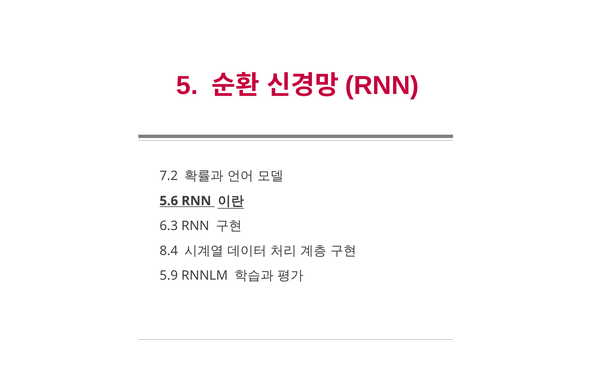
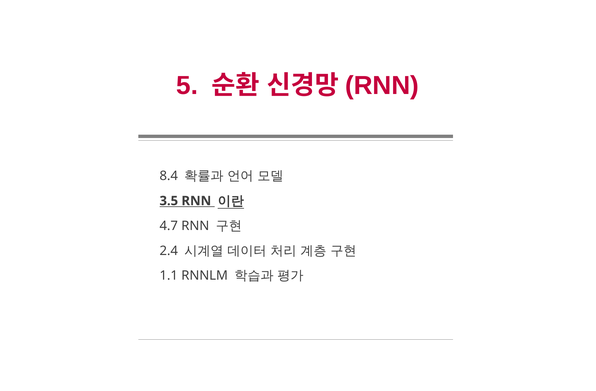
7.2: 7.2 -> 8.4
5.6: 5.6 -> 3.5
6.3: 6.3 -> 4.7
8.4: 8.4 -> 2.4
5.9: 5.9 -> 1.1
